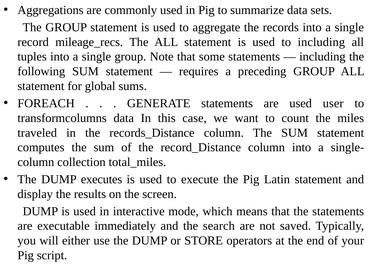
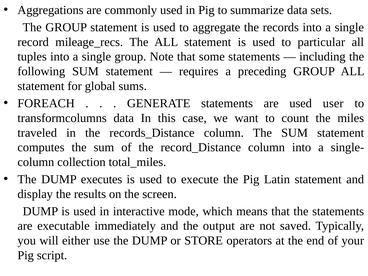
to including: including -> particular
search: search -> output
